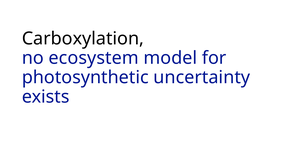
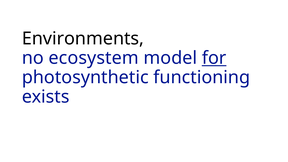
Carboxylation: Carboxylation -> Environments
for underline: none -> present
uncertainty: uncertainty -> functioning
